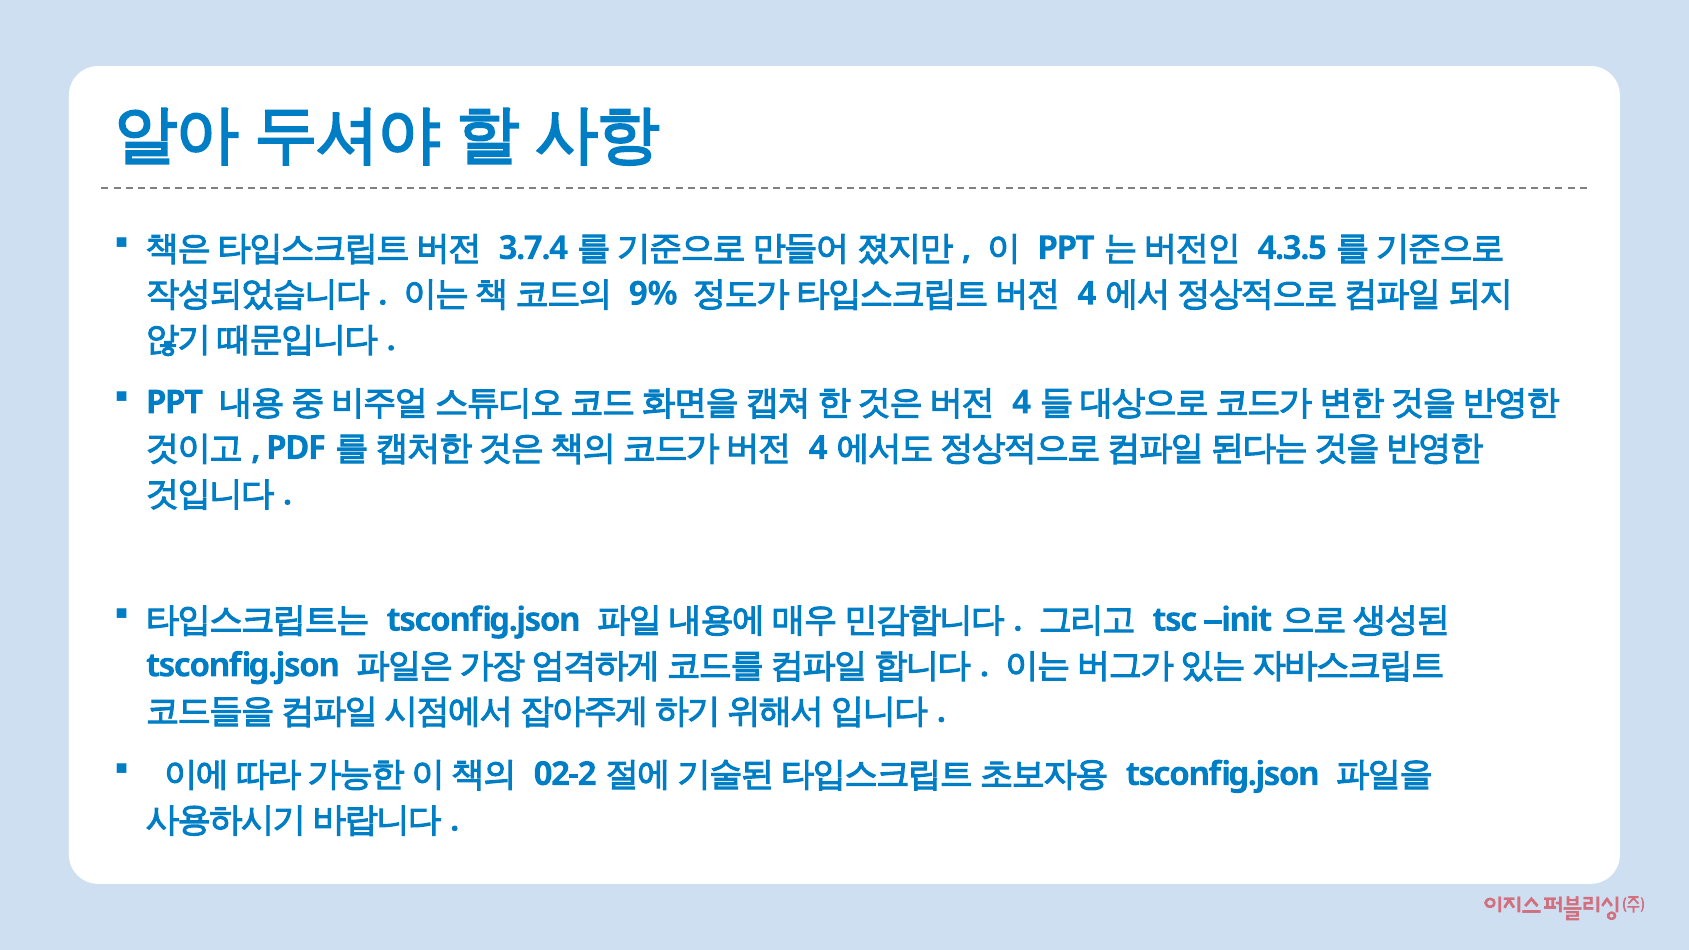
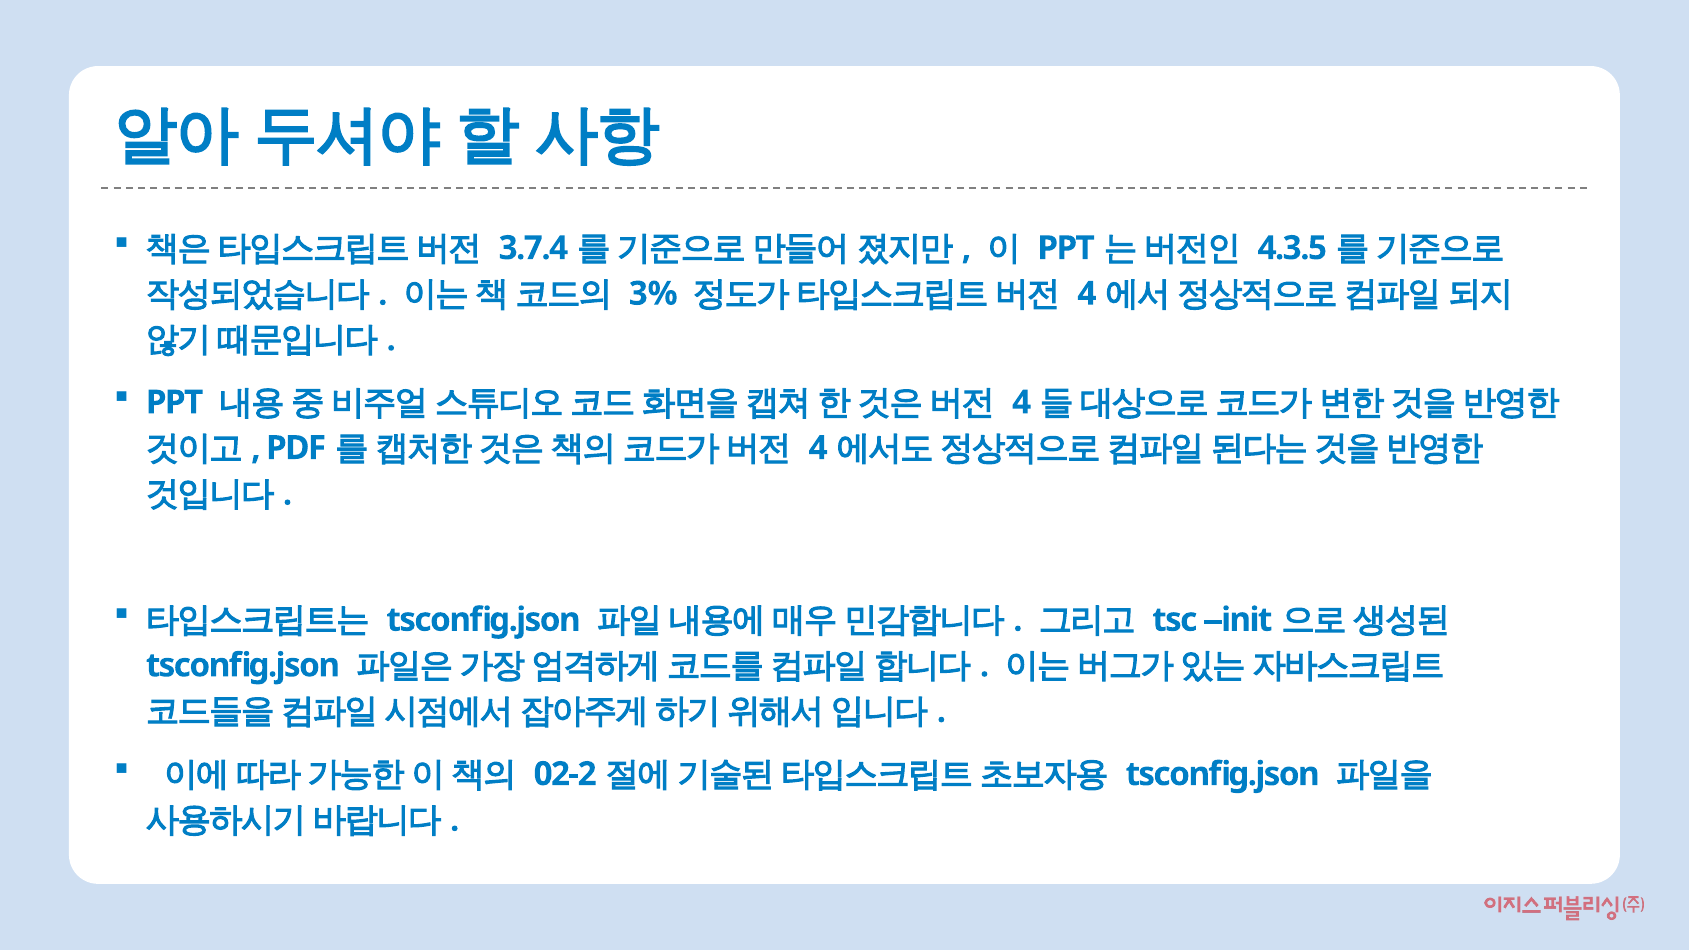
9%: 9% -> 3%
